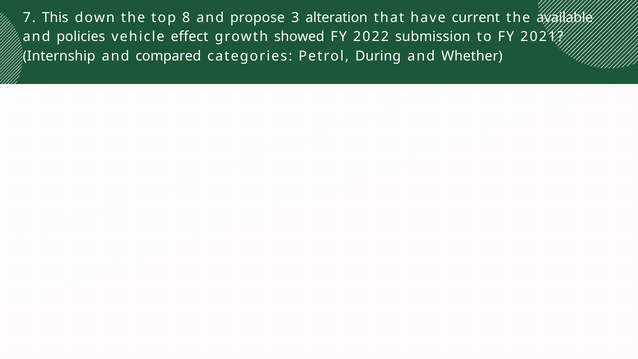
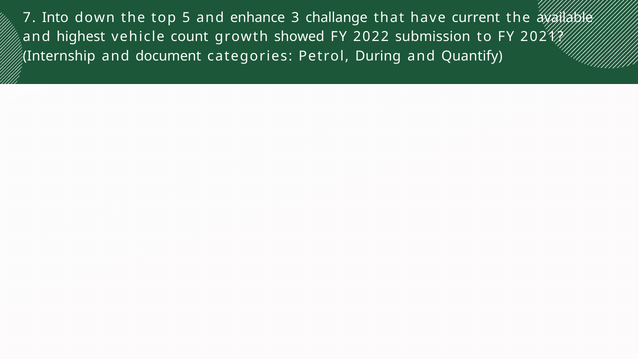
This: This -> Into
8: 8 -> 5
propose: propose -> enhance
alteration: alteration -> challange
policies: policies -> highest
effect: effect -> count
compared: compared -> document
Whether: Whether -> Quantify
